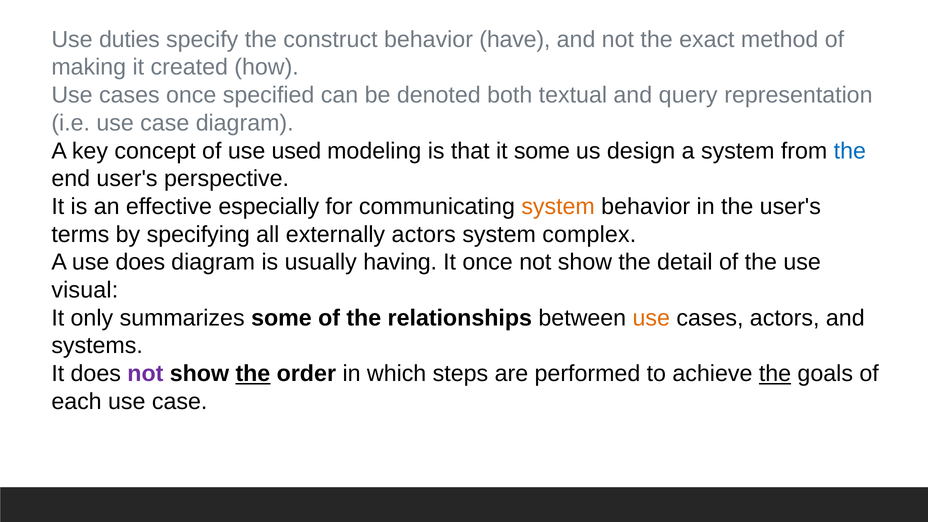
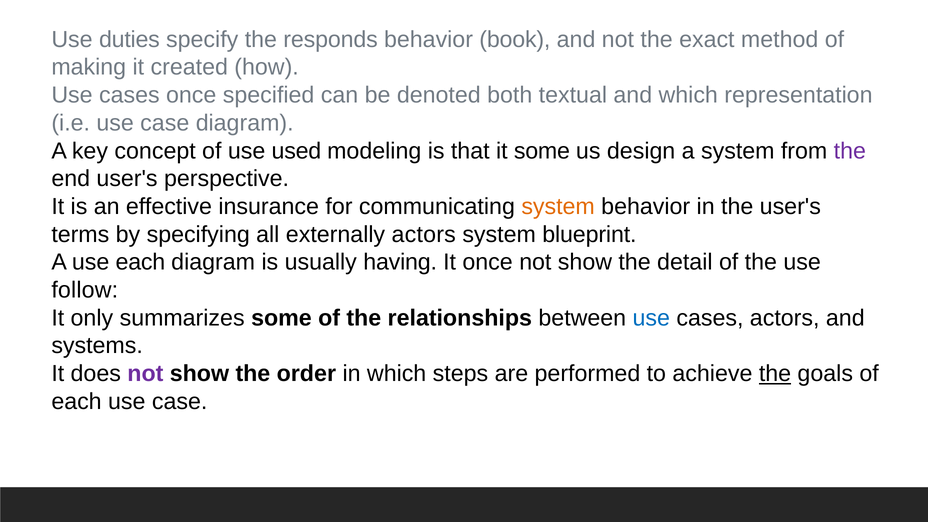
construct: construct -> responds
have: have -> book
and query: query -> which
the at (850, 151) colour: blue -> purple
especially: especially -> insurance
complex: complex -> blueprint
use does: does -> each
visual: visual -> follow
use at (651, 318) colour: orange -> blue
the at (253, 374) underline: present -> none
